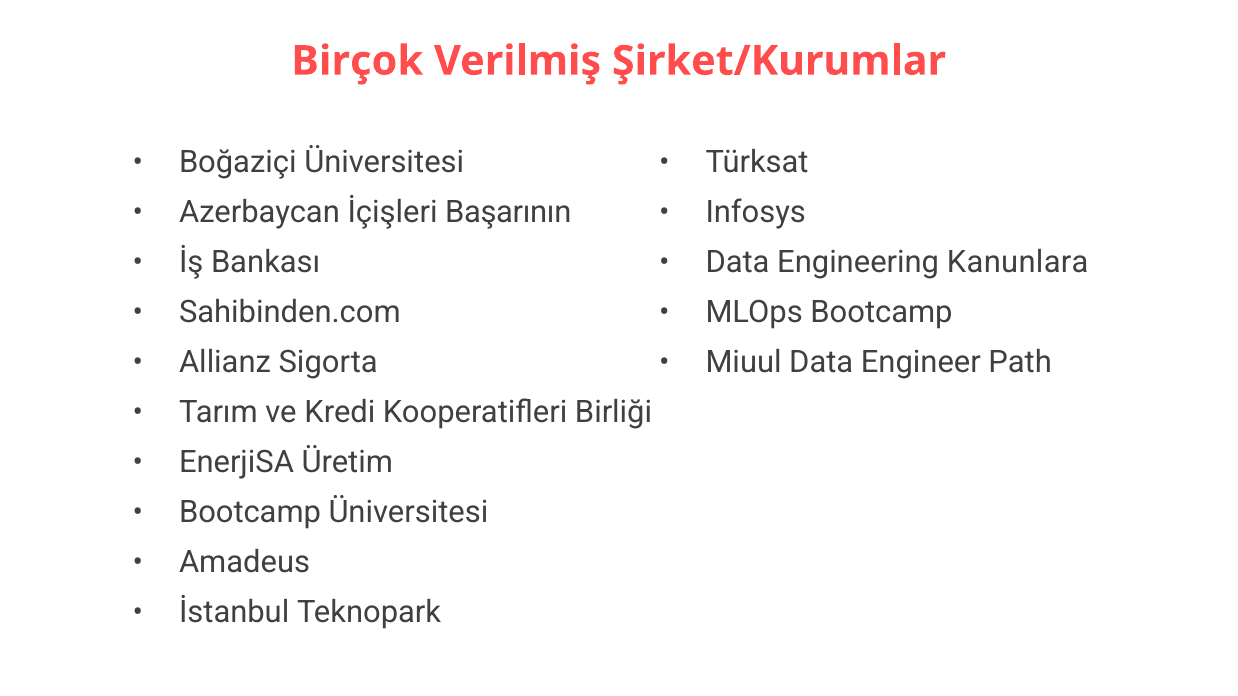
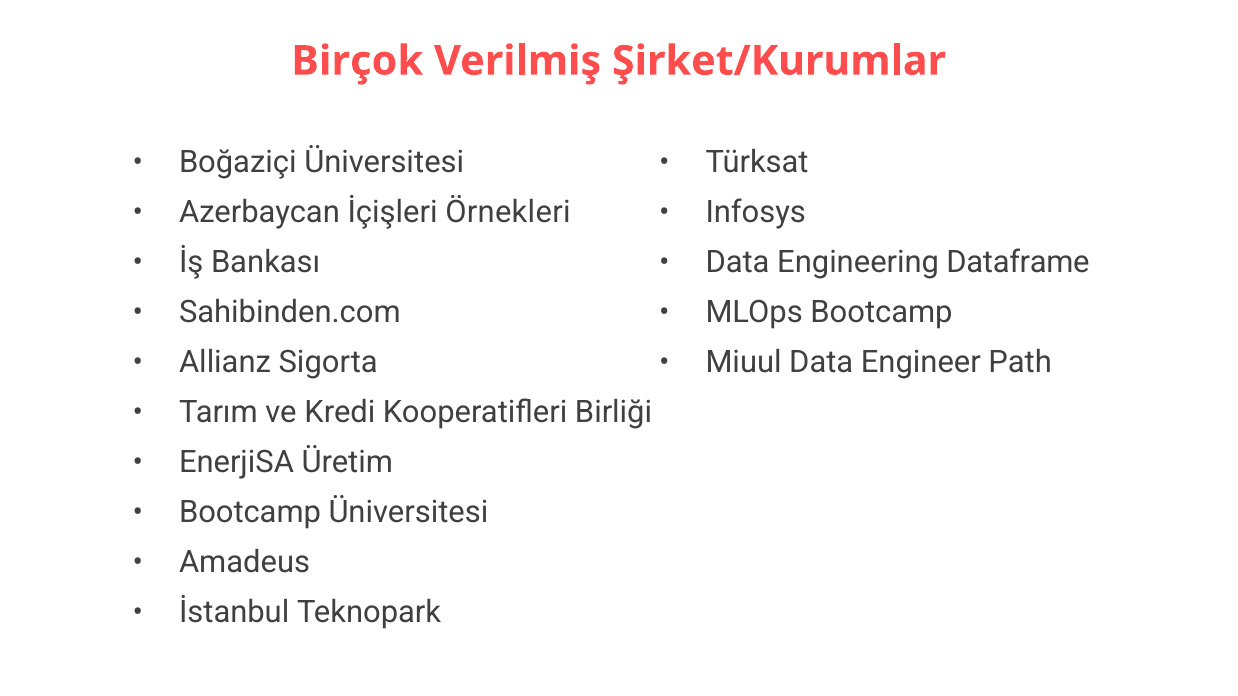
Başarının: Başarının -> Örnekleri
Kanunlara: Kanunlara -> Dataframe
